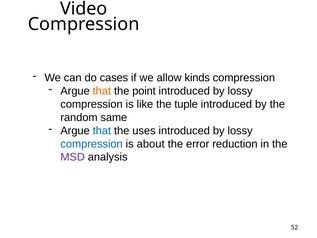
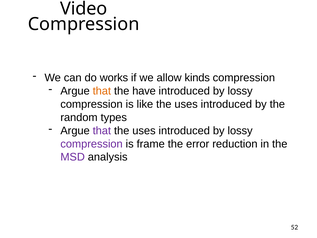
cases: cases -> works
point: point -> have
like the tuple: tuple -> uses
same: same -> types
that at (102, 131) colour: blue -> purple
compression at (92, 144) colour: blue -> purple
about: about -> frame
